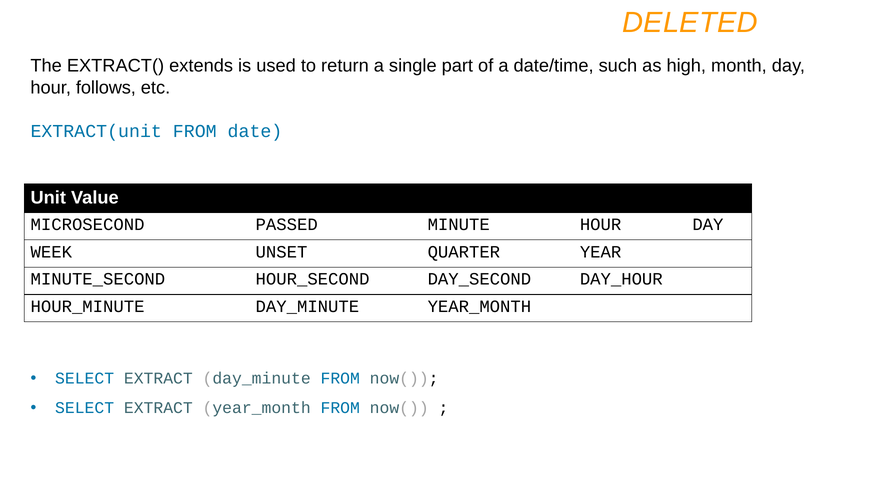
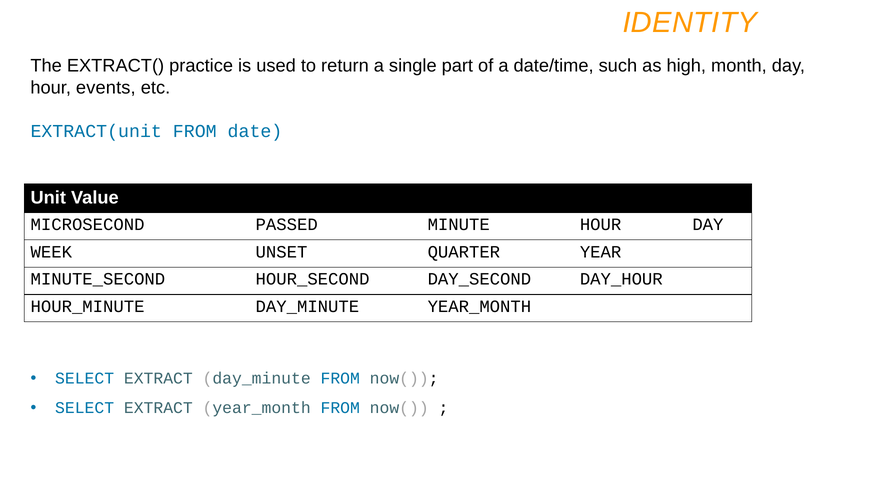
DELETED: DELETED -> IDENTITY
extends: extends -> practice
follows: follows -> events
